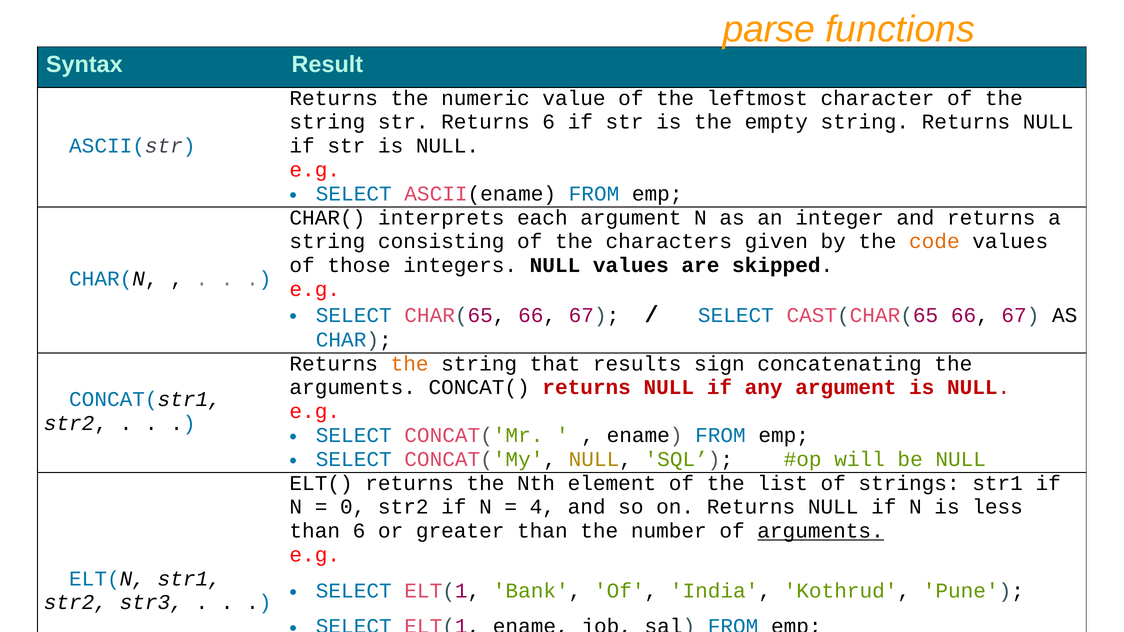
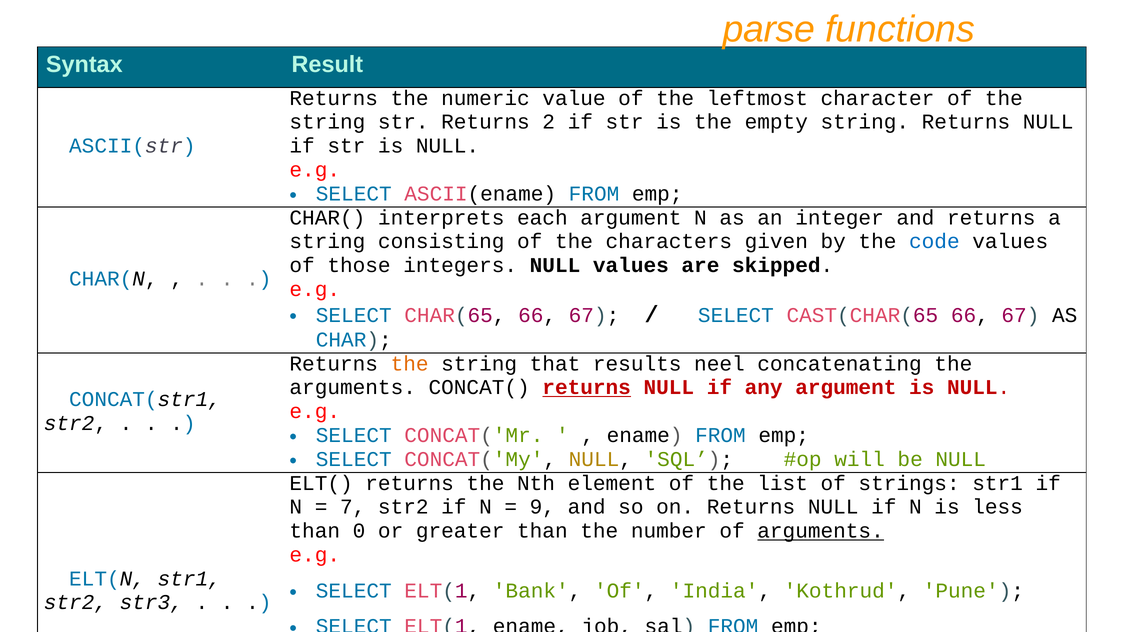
Returns 6: 6 -> 2
code colour: orange -> blue
sign: sign -> neel
returns at (587, 388) underline: none -> present
0: 0 -> 7
4: 4 -> 9
than 6: 6 -> 0
